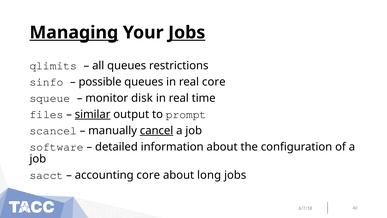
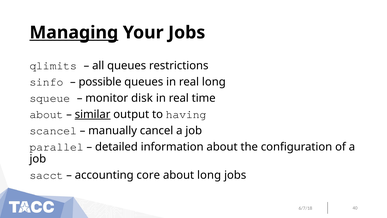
Jobs at (187, 33) underline: present -> none
real core: core -> long
files at (46, 114): files -> about
prompt: prompt -> having
cancel underline: present -> none
software: software -> parallel
